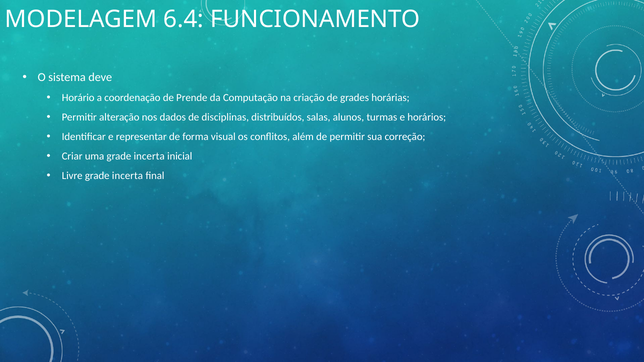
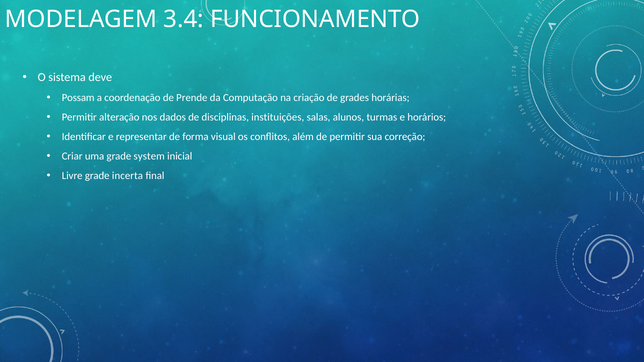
6.4: 6.4 -> 3.4
Horário: Horário -> Possam
distribuídos: distribuídos -> instituições
uma grade incerta: incerta -> system
